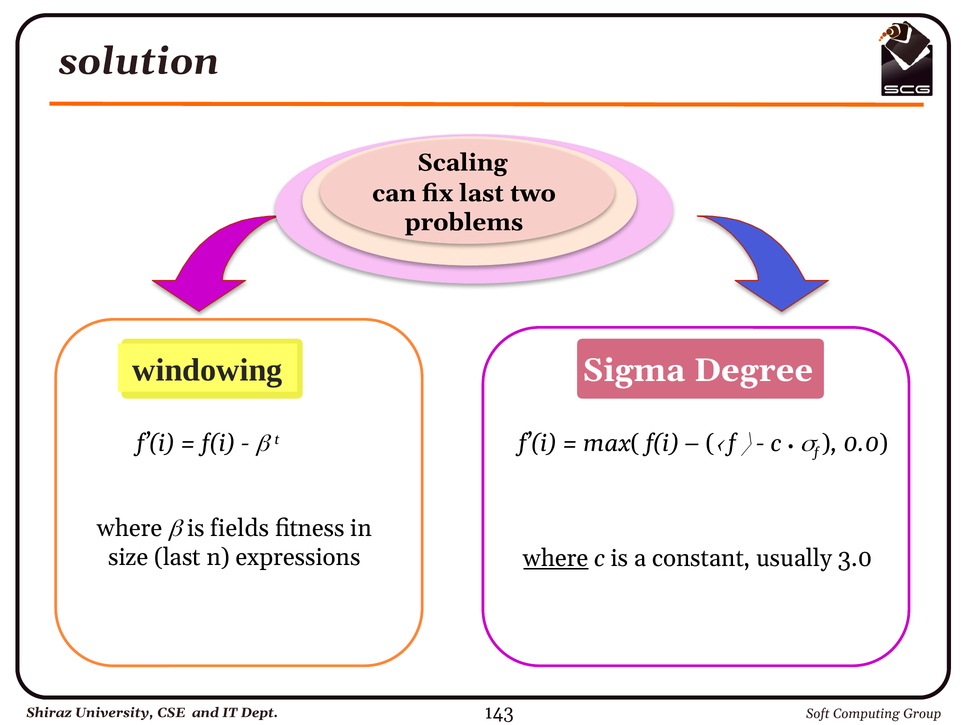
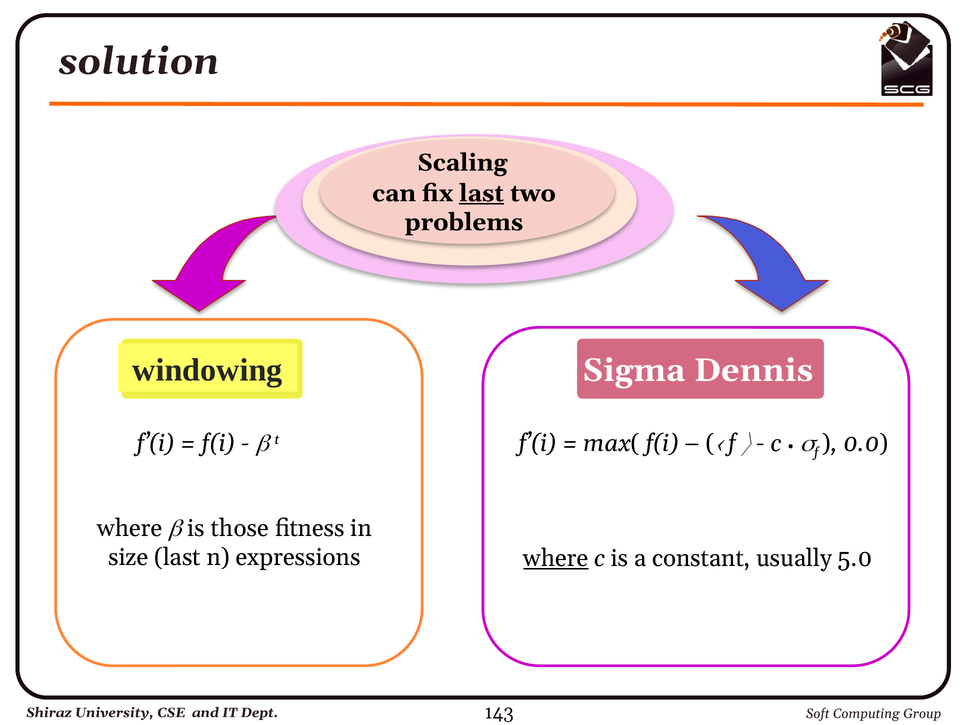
last at (482, 193) underline: none -> present
Degree: Degree -> Dennis
fields: fields -> those
3.0: 3.0 -> 5.0
